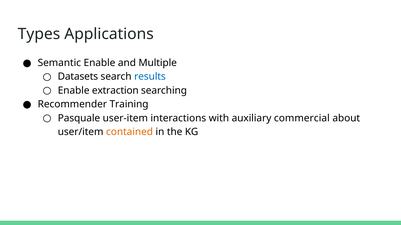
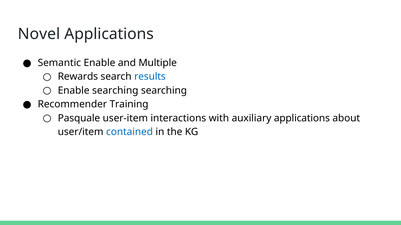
Types: Types -> Novel
Datasets: Datasets -> Rewards
Enable extraction: extraction -> searching
auxiliary commercial: commercial -> applications
contained colour: orange -> blue
